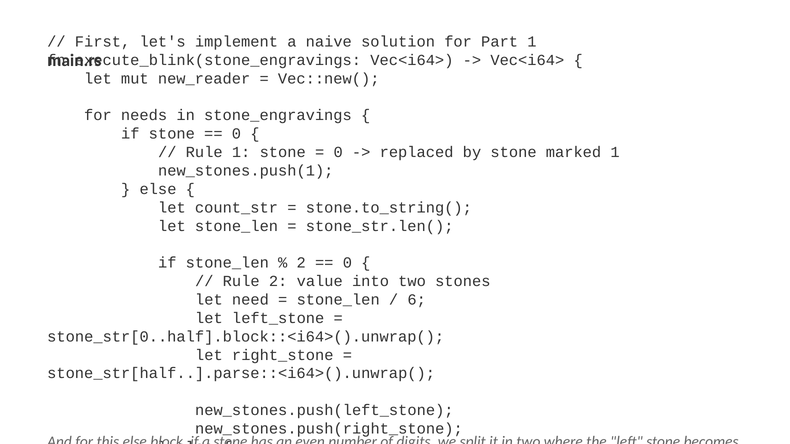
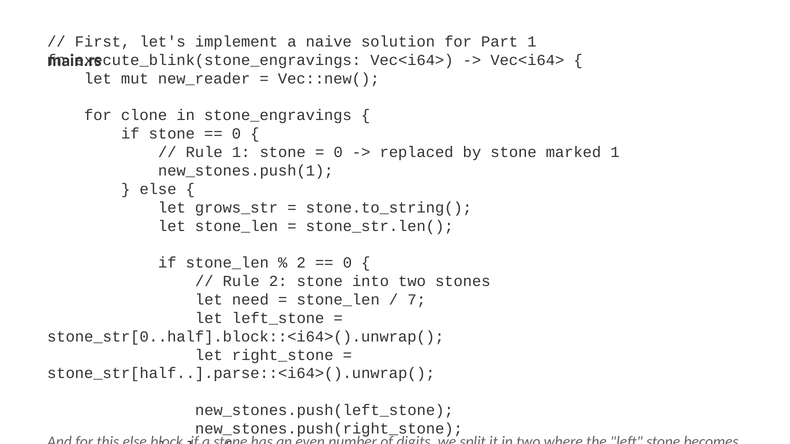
needs: needs -> clone
count_str: count_str -> grows_str
2 value: value -> stone
6: 6 -> 7
